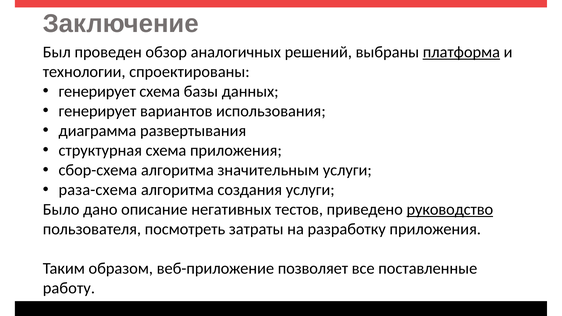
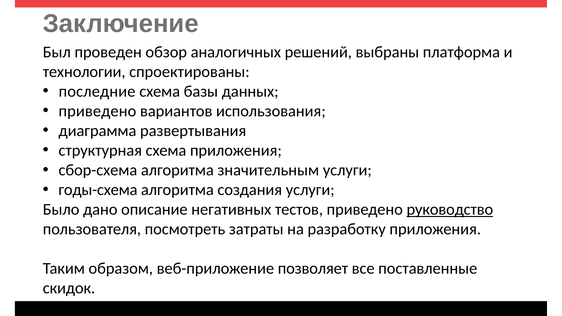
платформа underline: present -> none
генерирует at (97, 92): генерирует -> последние
генерирует at (98, 111): генерирует -> приведено
раза-схема: раза-схема -> годы-схема
работу: работу -> скидок
